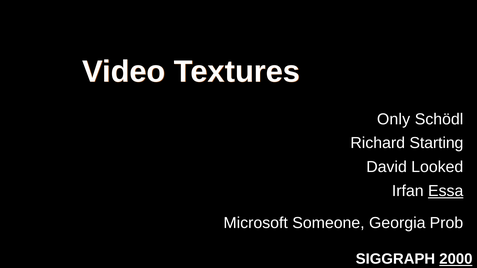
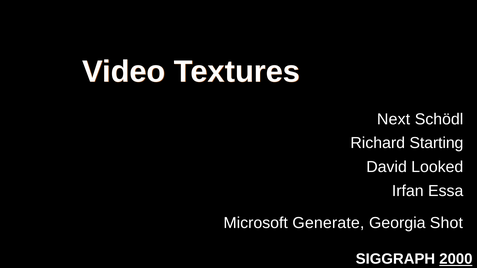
Only: Only -> Next
Essa underline: present -> none
Someone: Someone -> Generate
Prob: Prob -> Shot
